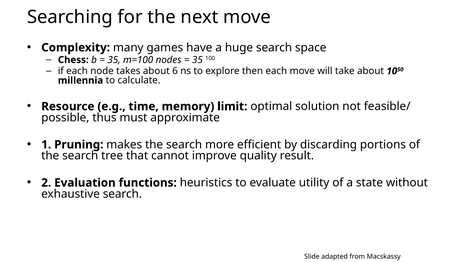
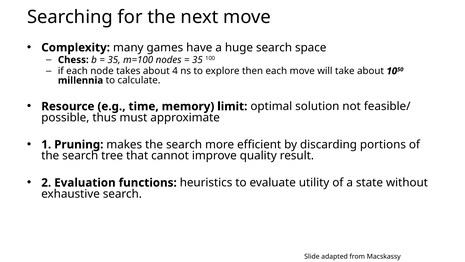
6: 6 -> 4
